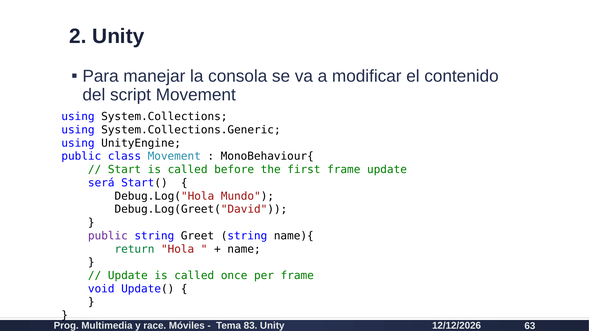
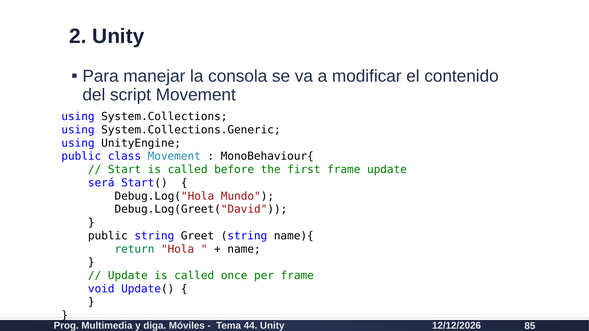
public at (108, 236) colour: purple -> black
race: race -> diga
83: 83 -> 44
63: 63 -> 85
